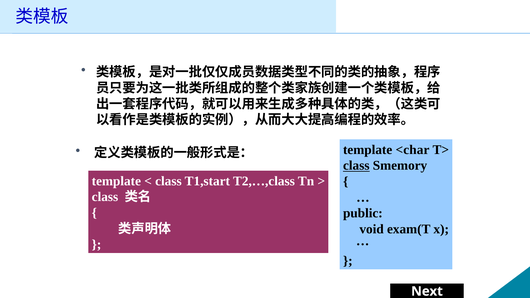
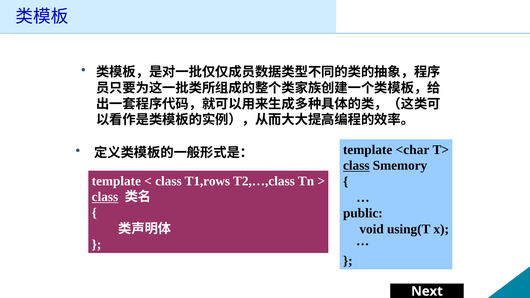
T1,start: T1,start -> T1,rows
class at (105, 197) underline: none -> present
exam(T: exam(T -> using(T
